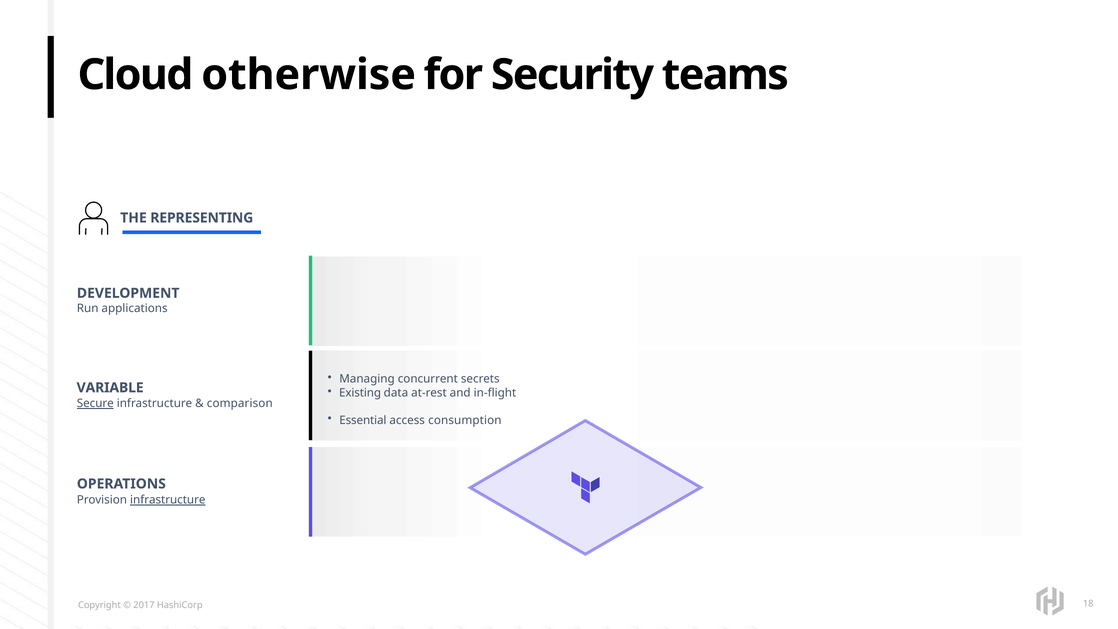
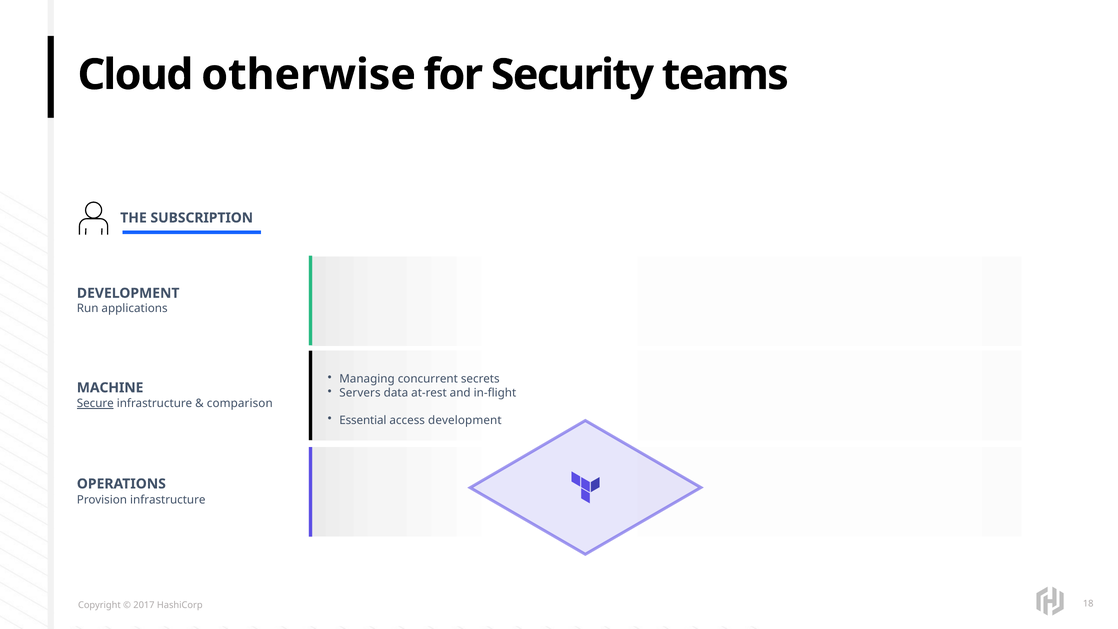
REPRESENTING: REPRESENTING -> SUBSCRIPTION
VARIABLE: VARIABLE -> MACHINE
Existing: Existing -> Servers
access consumption: consumption -> development
infrastructure at (168, 500) underline: present -> none
